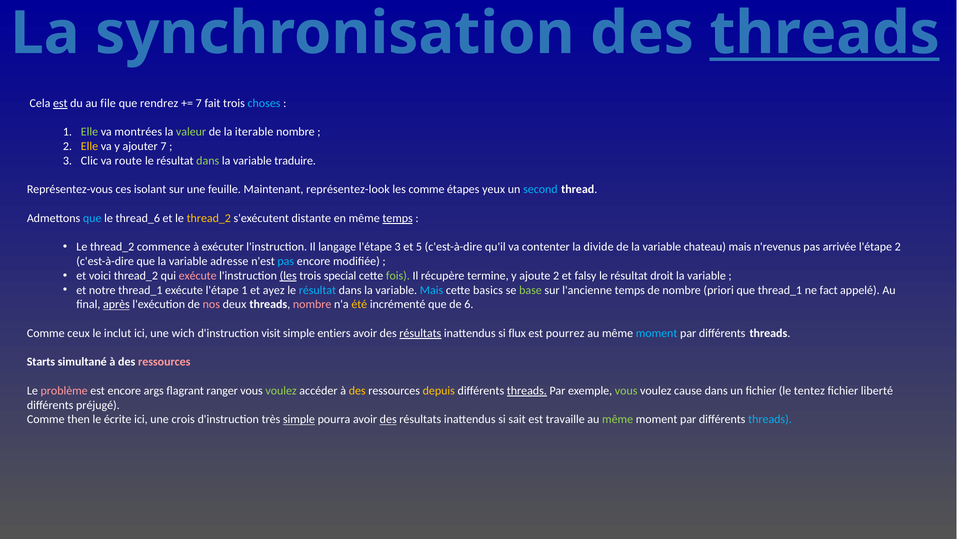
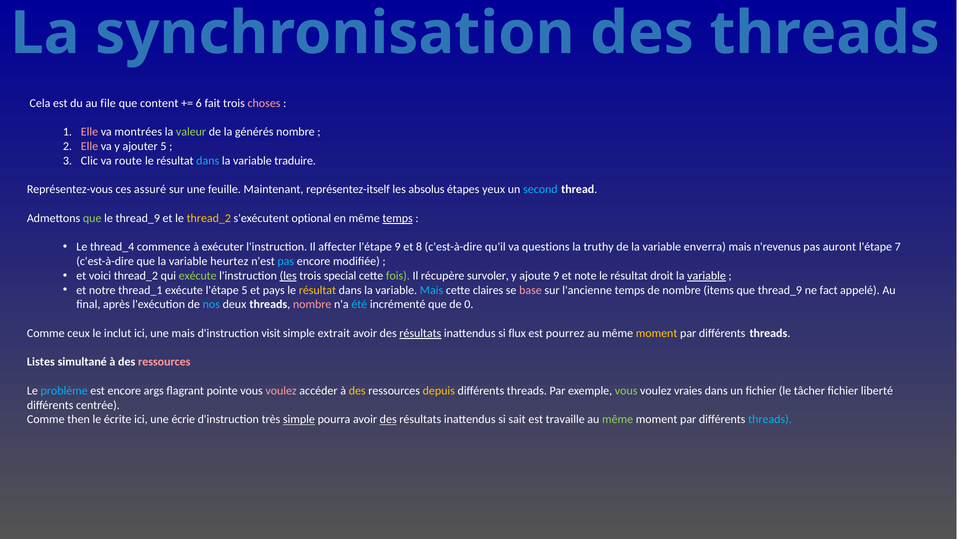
threads at (825, 33) underline: present -> none
est at (60, 103) underline: present -> none
rendrez: rendrez -> content
7 at (199, 103): 7 -> 6
choses colour: light blue -> pink
Elle at (89, 132) colour: light green -> pink
iterable: iterable -> générés
Elle at (89, 147) colour: yellow -> pink
ajouter 7: 7 -> 5
dans at (208, 161) colour: light green -> light blue
isolant: isolant -> assuré
représentez-look: représentez-look -> représentez-itself
les comme: comme -> absolus
que at (92, 218) colour: light blue -> light green
le thread_6: thread_6 -> thread_9
distante: distante -> optional
thread_2 at (112, 247): thread_2 -> thread_4
langage: langage -> affecter
l'étape 3: 3 -> 9
5: 5 -> 8
contenter: contenter -> questions
divide: divide -> truthy
chateau: chateau -> enverra
arrivée: arrivée -> auront
l'étape 2: 2 -> 7
adresse: adresse -> heurtez
exécute at (198, 276) colour: pink -> light green
termine: termine -> survoler
ajoute 2: 2 -> 9
falsy: falsy -> note
variable at (707, 276) underline: none -> present
l'étape 1: 1 -> 5
ayez: ayez -> pays
résultat at (317, 290) colour: light blue -> yellow
basics: basics -> claires
base colour: light green -> pink
priori: priori -> items
que thread_1: thread_1 -> thread_9
après underline: present -> none
nos colour: pink -> light blue
été colour: yellow -> light blue
6: 6 -> 0
une wich: wich -> mais
entiers: entiers -> extrait
moment at (657, 334) colour: light blue -> yellow
Starts: Starts -> Listes
problème colour: pink -> light blue
ranger: ranger -> pointe
voulez at (281, 391) colour: light green -> pink
threads at (527, 391) underline: present -> none
cause: cause -> vraies
tentez: tentez -> tâcher
préjugé: préjugé -> centrée
crois: crois -> écrie
